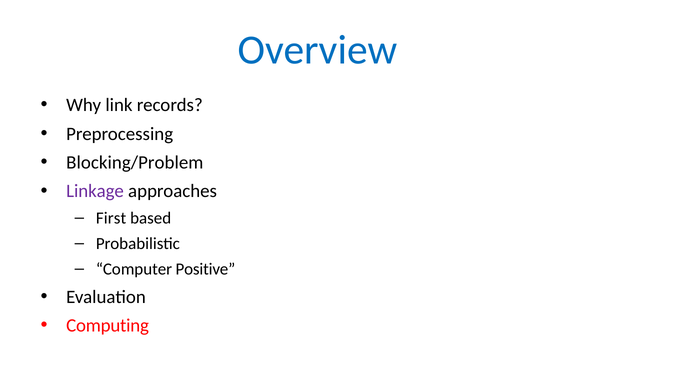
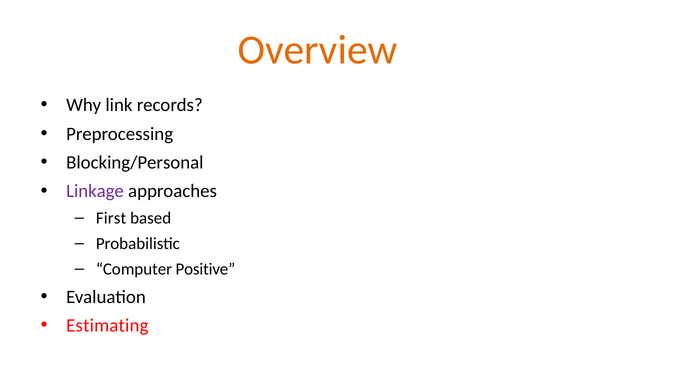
Overview colour: blue -> orange
Blocking/Problem: Blocking/Problem -> Blocking/Personal
Computing: Computing -> Estimating
